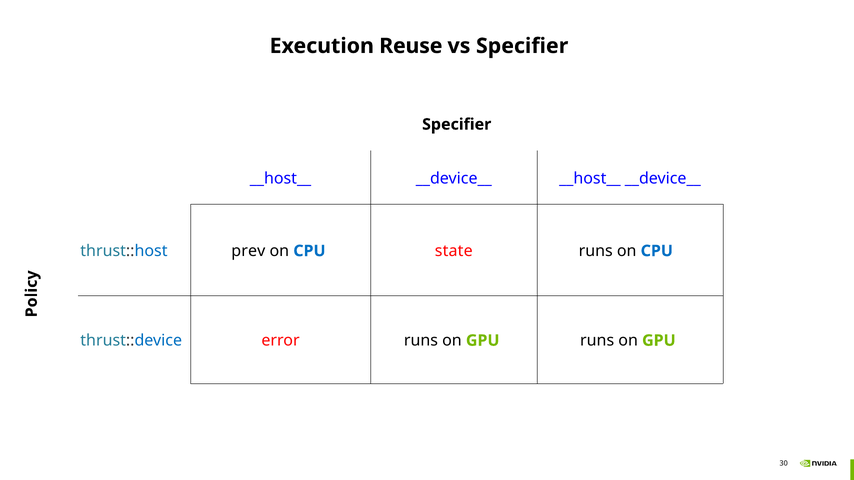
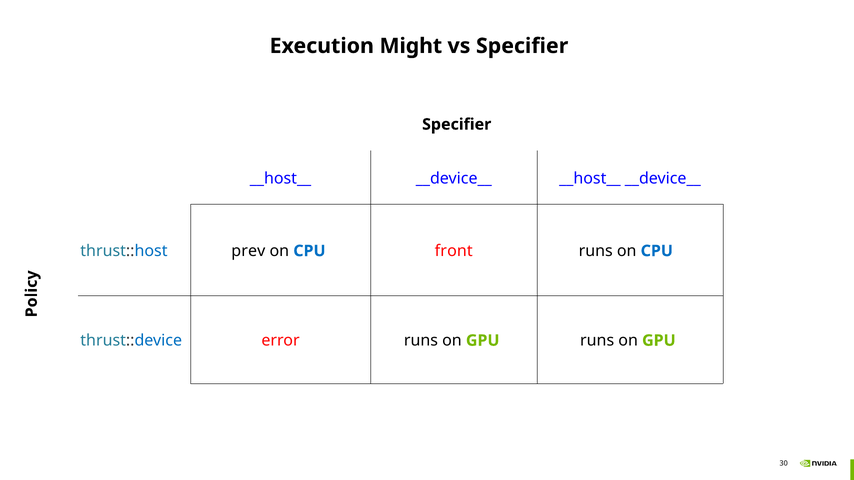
Reuse: Reuse -> Might
state: state -> front
